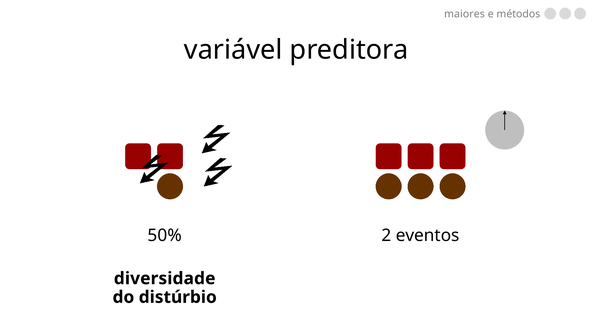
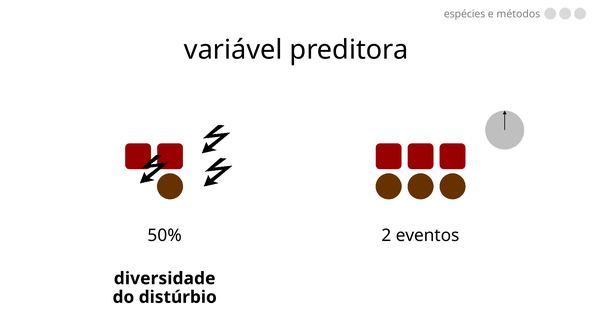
maiores: maiores -> espécies
